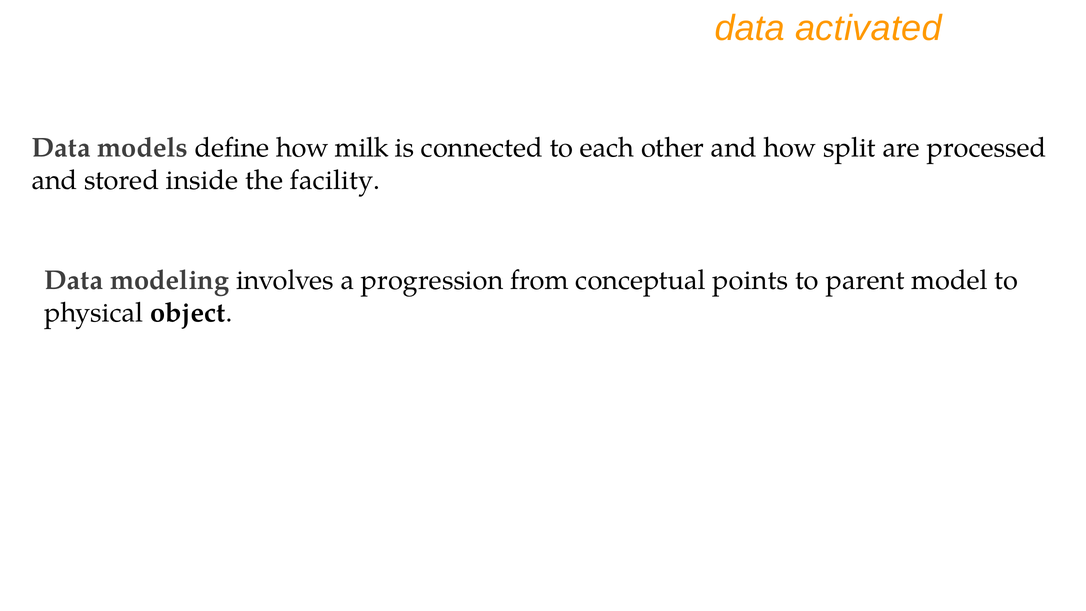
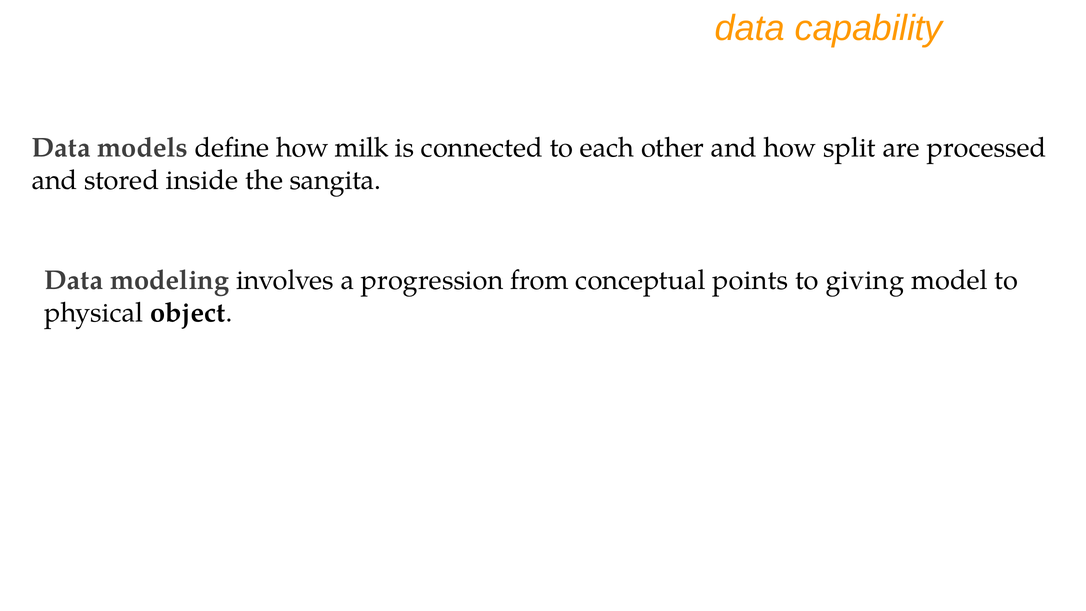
activated: activated -> capability
facility: facility -> sangita
parent: parent -> giving
